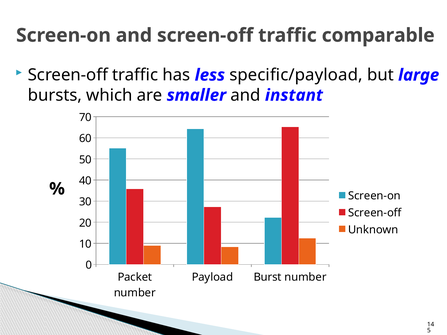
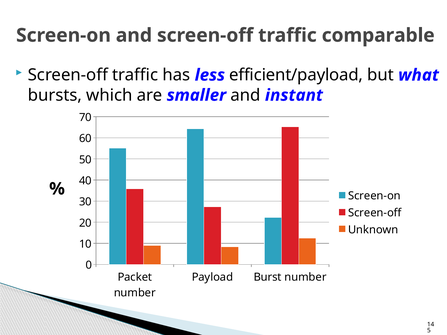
specific/payload: specific/payload -> efficient/payload
large: large -> what
